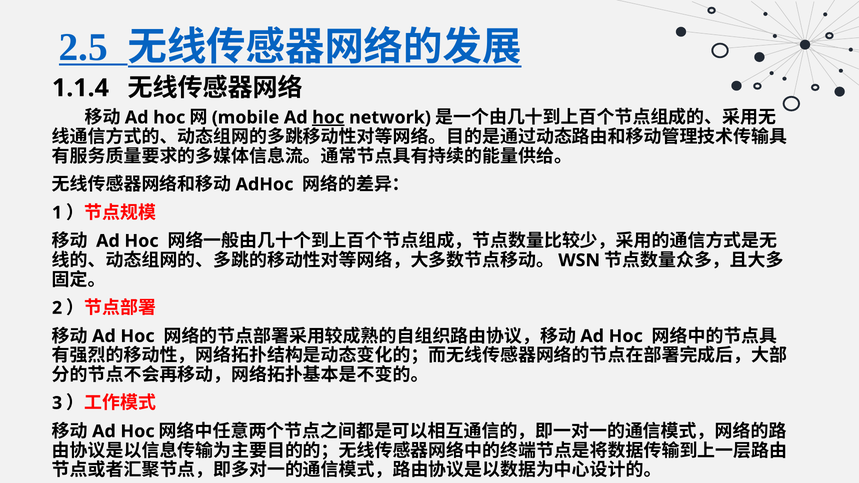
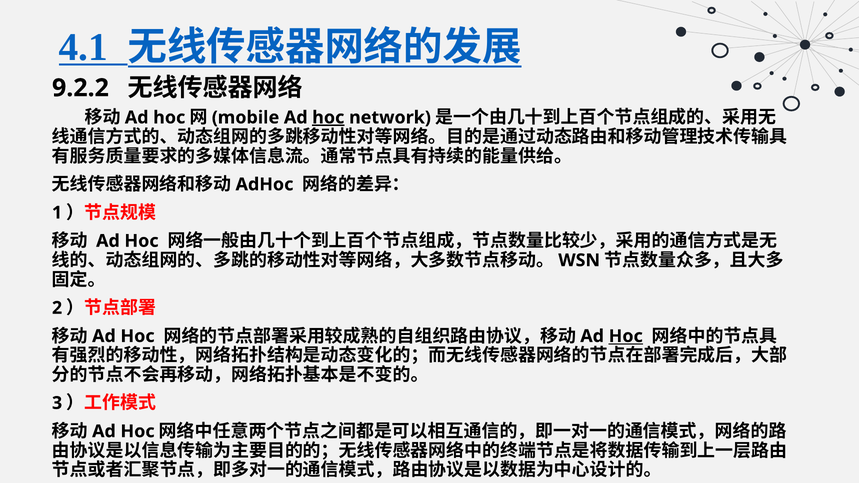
2.5: 2.5 -> 4.1
1.1.4: 1.1.4 -> 9.2.2
Hoc at (626, 336) underline: none -> present
